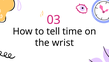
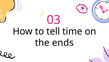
wrist: wrist -> ends
